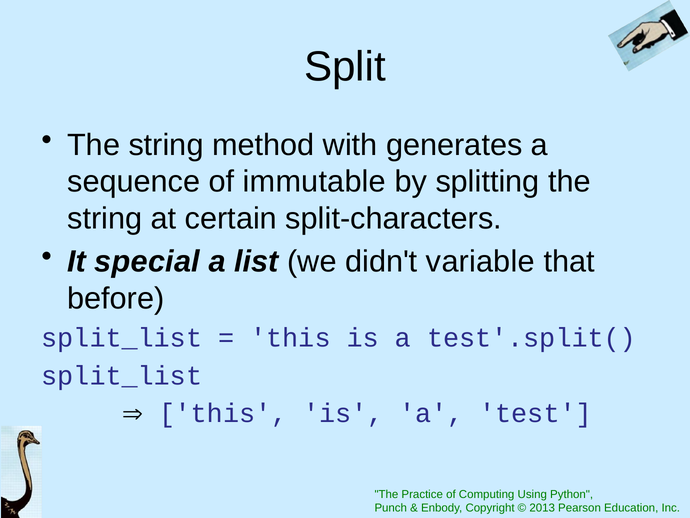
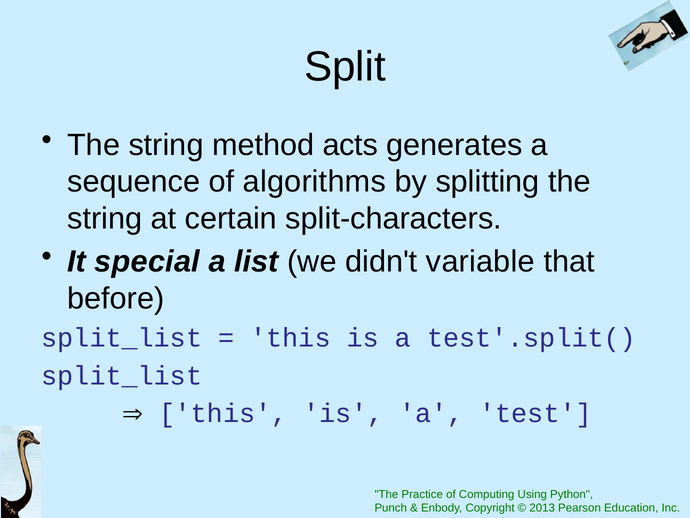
with: with -> acts
immutable: immutable -> algorithms
